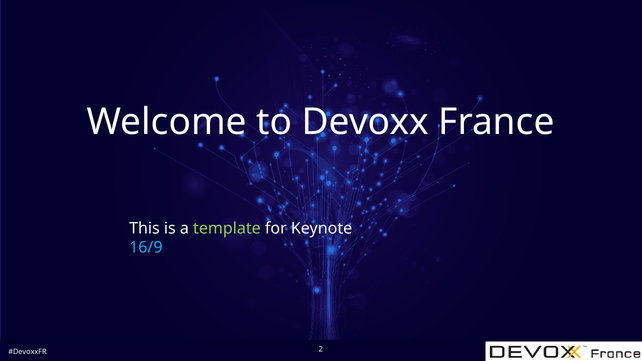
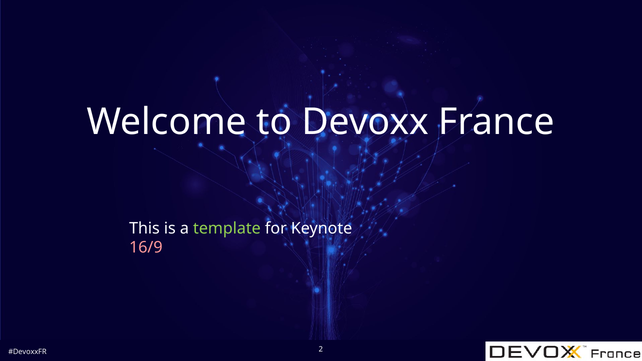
16/9 colour: light blue -> pink
